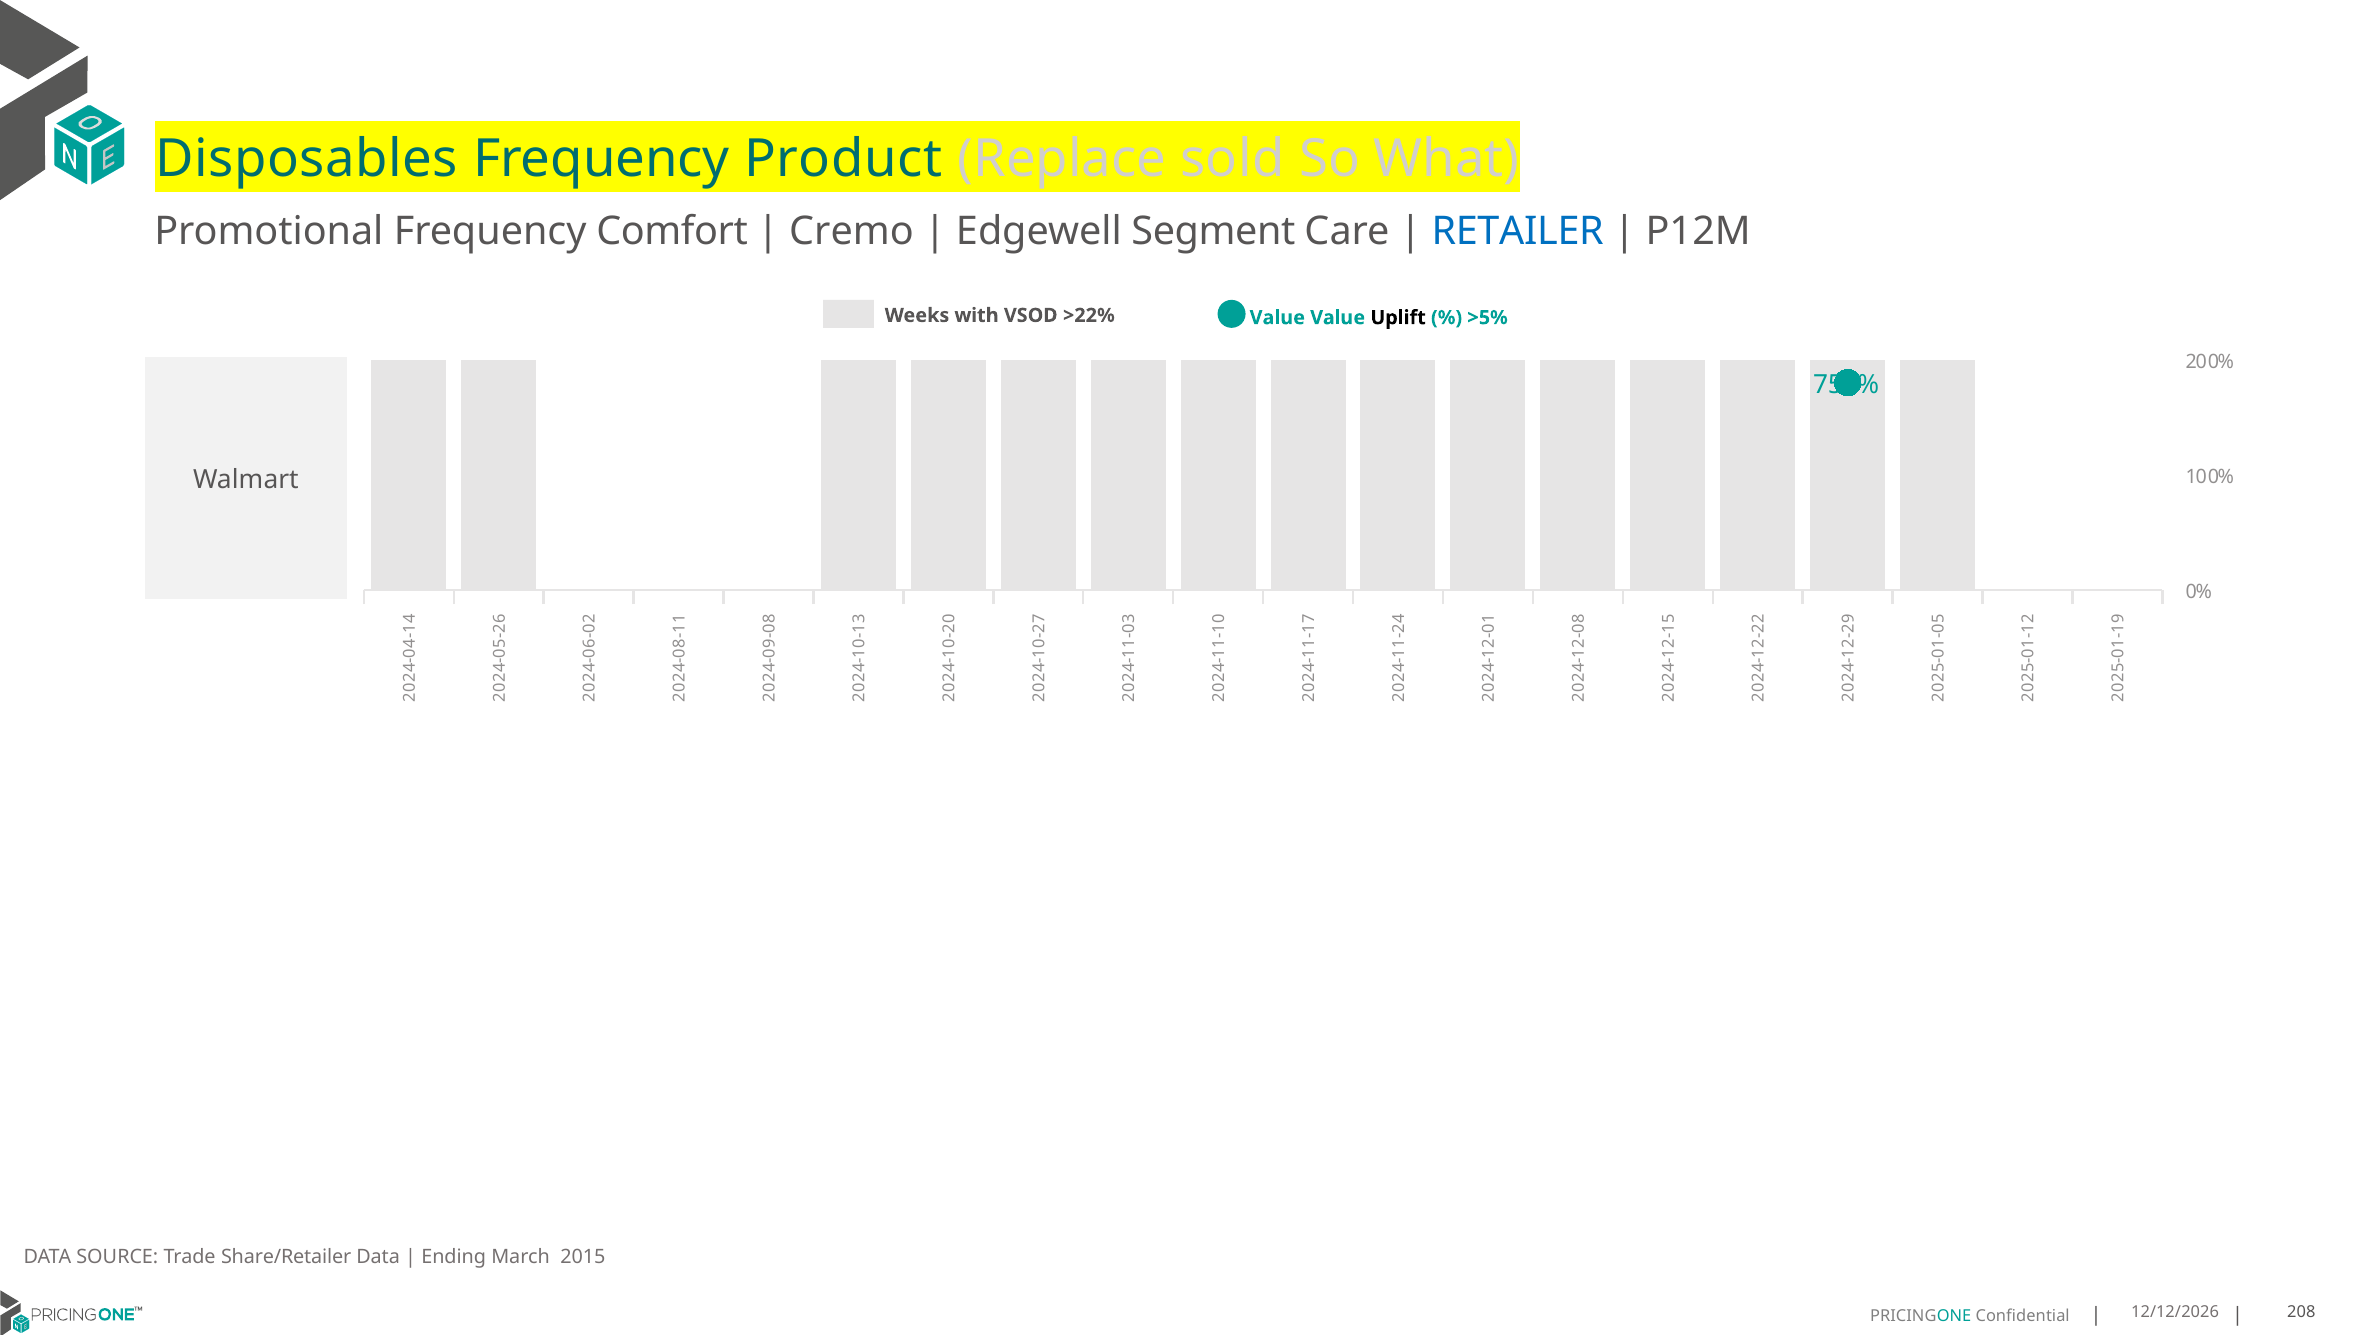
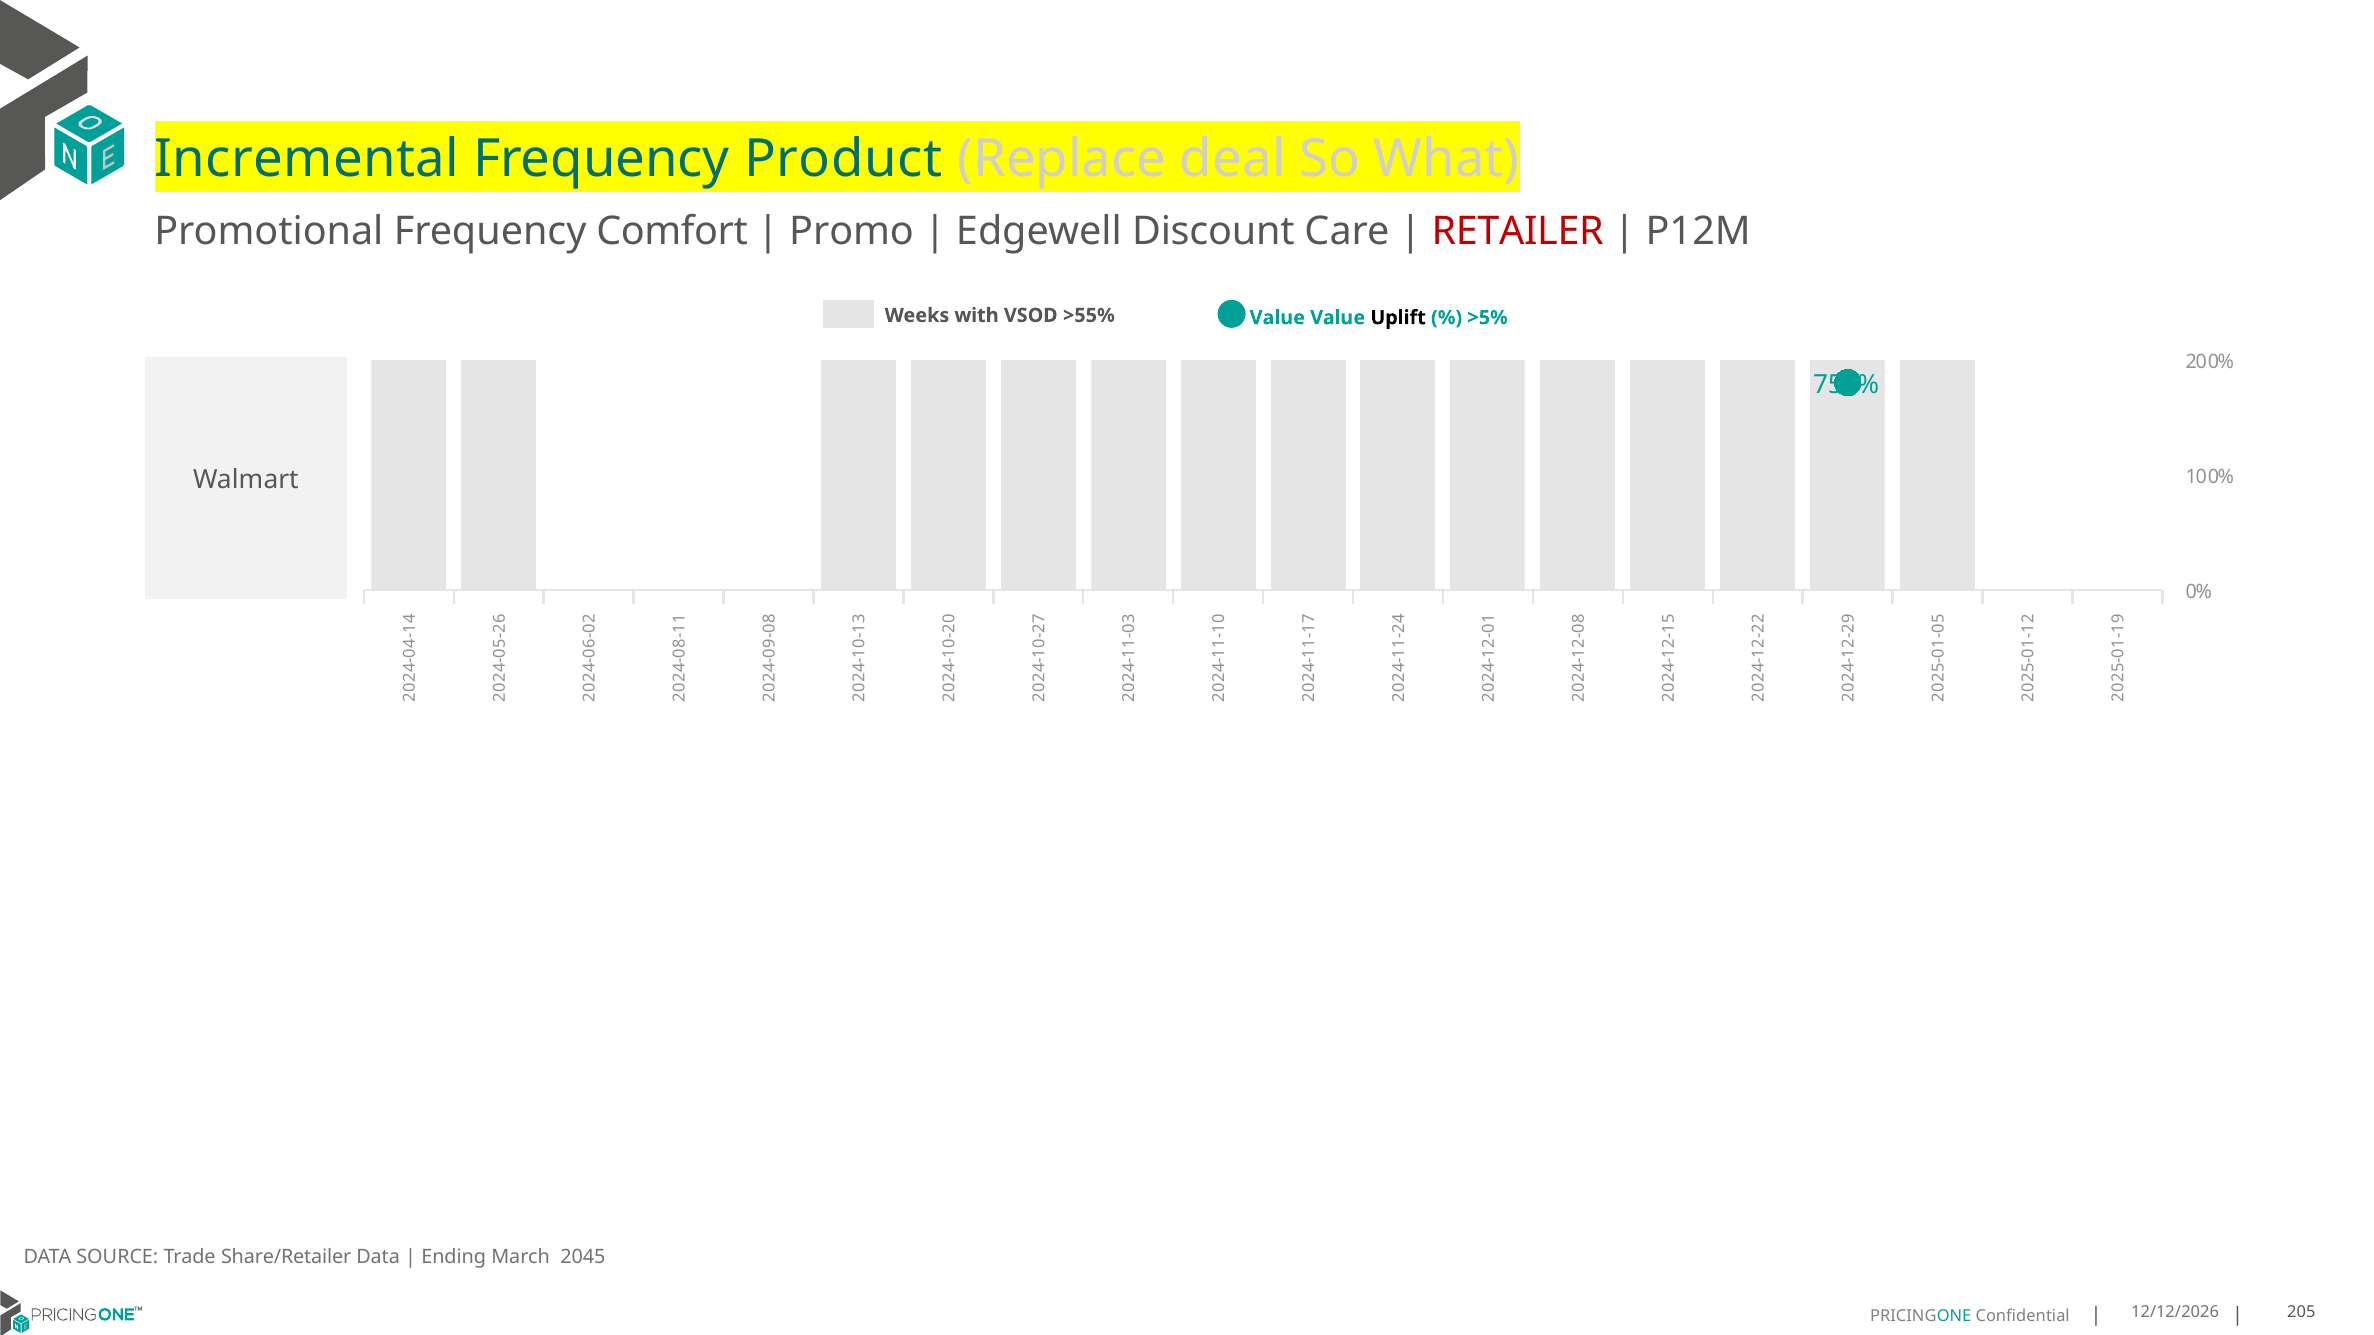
Disposables: Disposables -> Incremental
sold: sold -> deal
Cremo: Cremo -> Promo
Segment: Segment -> Discount
RETAILER colour: blue -> red
>22%: >22% -> >55%
2015: 2015 -> 2045
208: 208 -> 205
